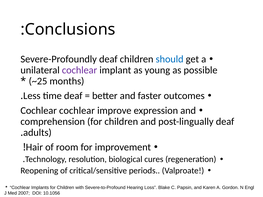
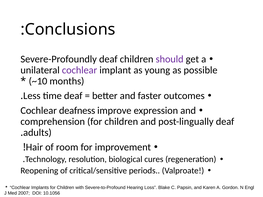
should colour: blue -> purple
~25: ~25 -> ~10
Cochlear cochlear: cochlear -> deafness
